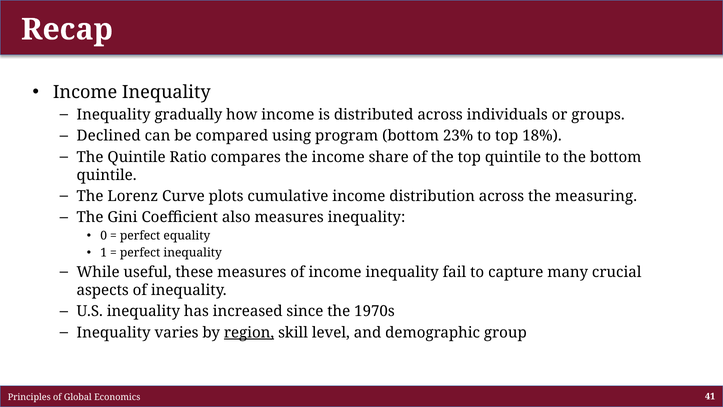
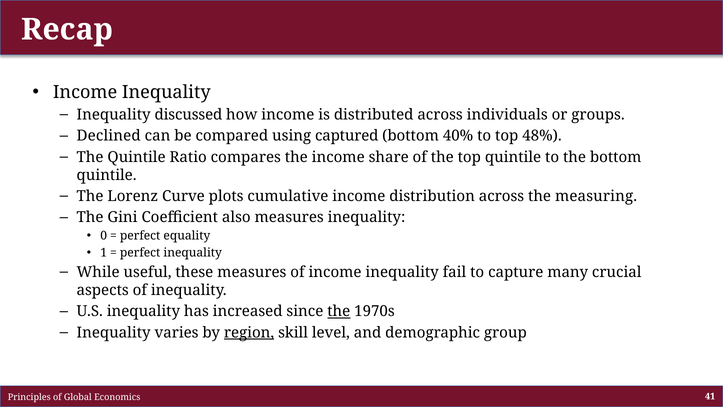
gradually: gradually -> discussed
program: program -> captured
23%: 23% -> 40%
18%: 18% -> 48%
the at (339, 311) underline: none -> present
